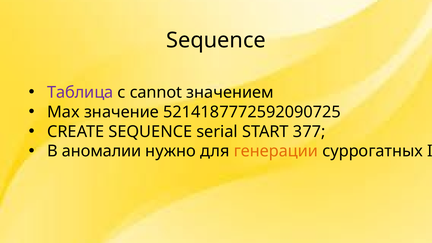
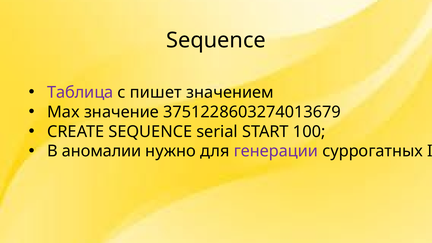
cannot: cannot -> пишет
5214187772592090725: 5214187772592090725 -> 3751228603274013679
377: 377 -> 100
генерации colour: orange -> purple
